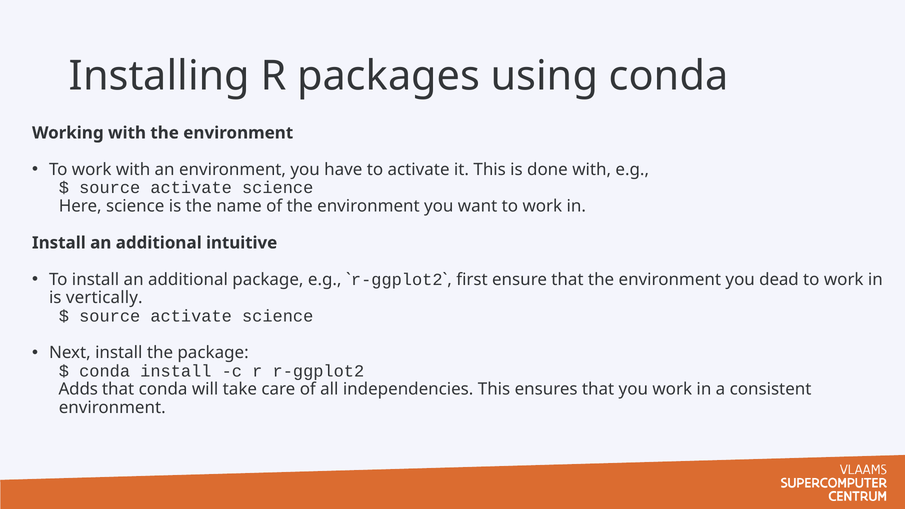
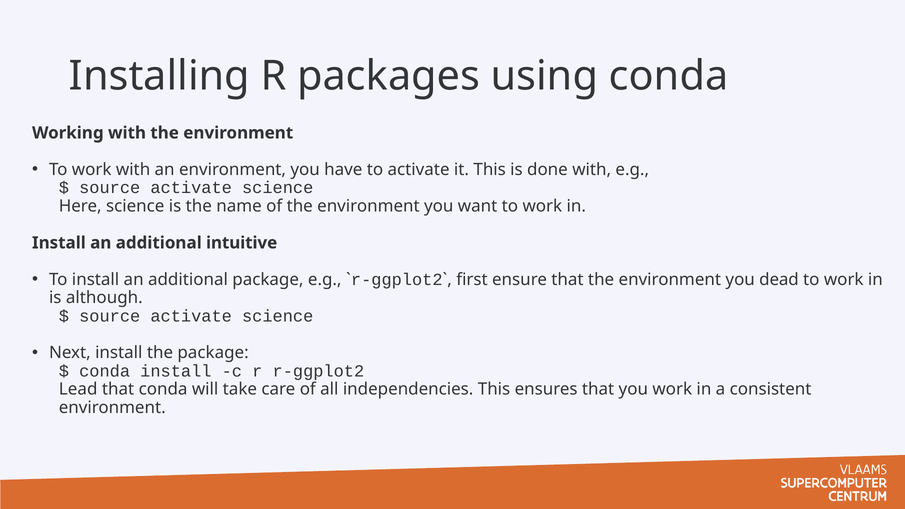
vertically: vertically -> although
Adds: Adds -> Lead
